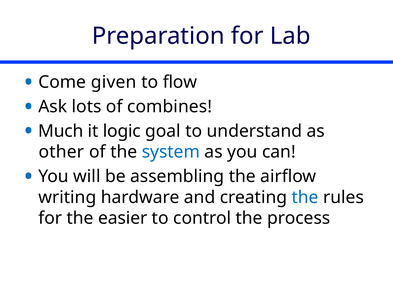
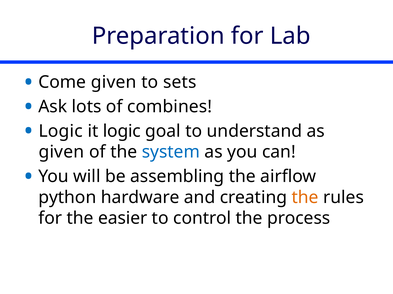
flow: flow -> sets
Much at (61, 131): Much -> Logic
other at (61, 152): other -> given
writing: writing -> python
the at (305, 198) colour: blue -> orange
